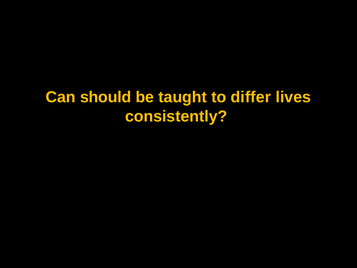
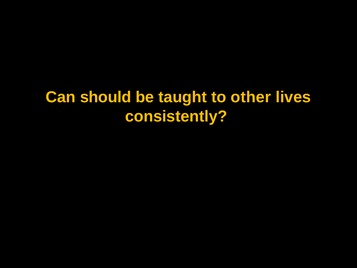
differ: differ -> other
